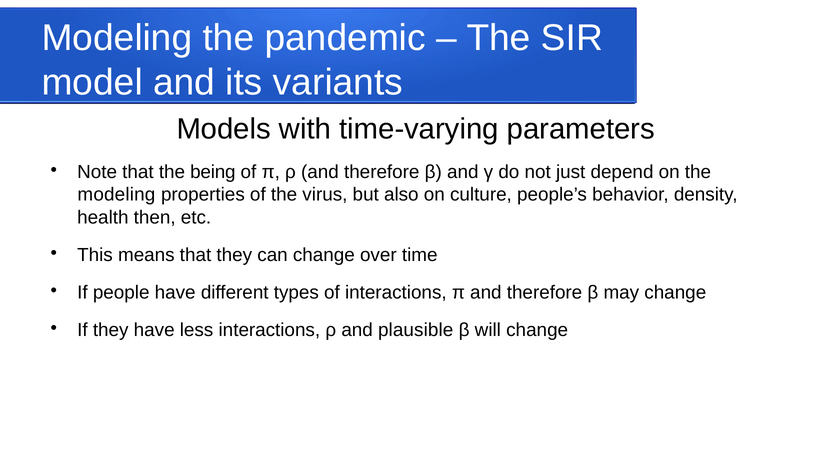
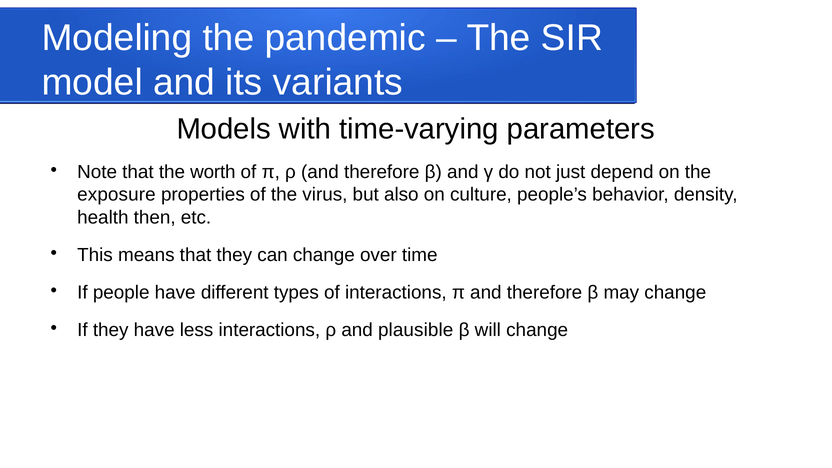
being: being -> worth
modeling at (116, 195): modeling -> exposure
